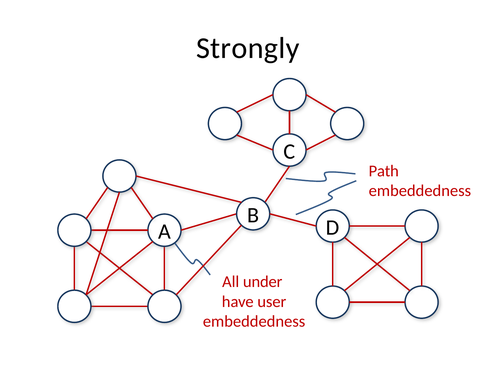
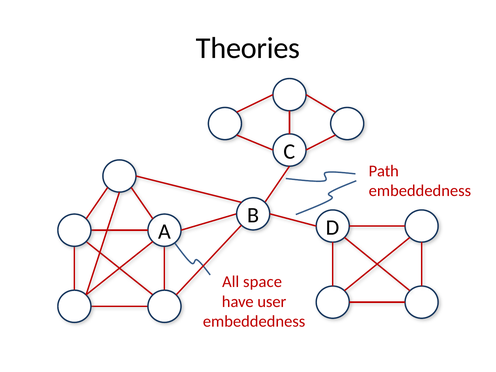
Strongly: Strongly -> Theories
under: under -> space
